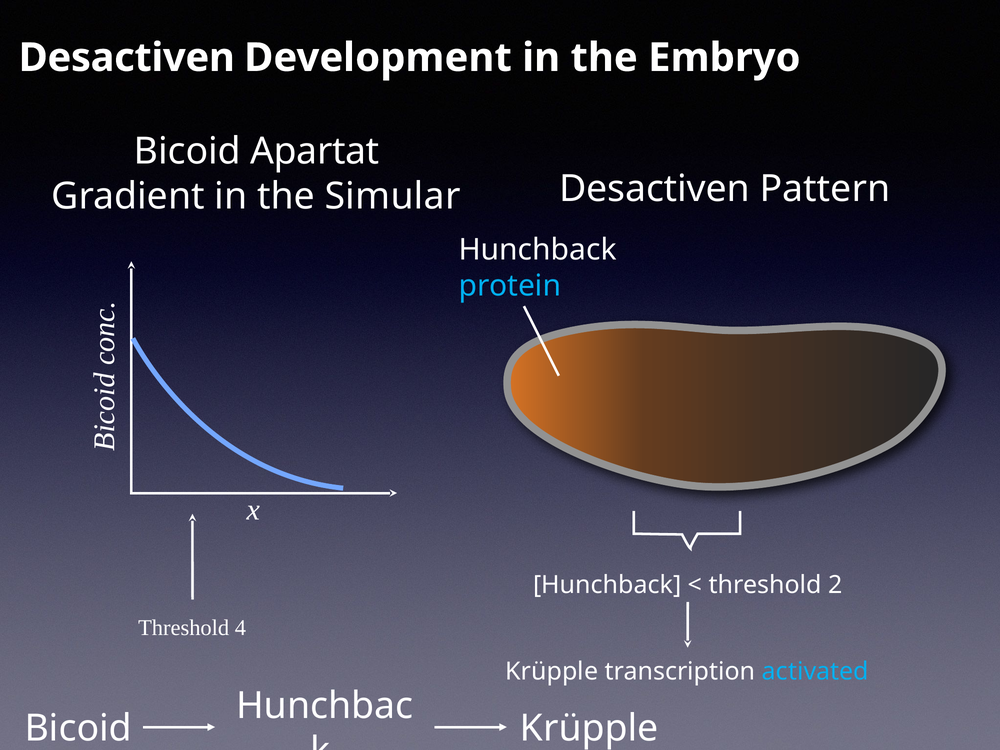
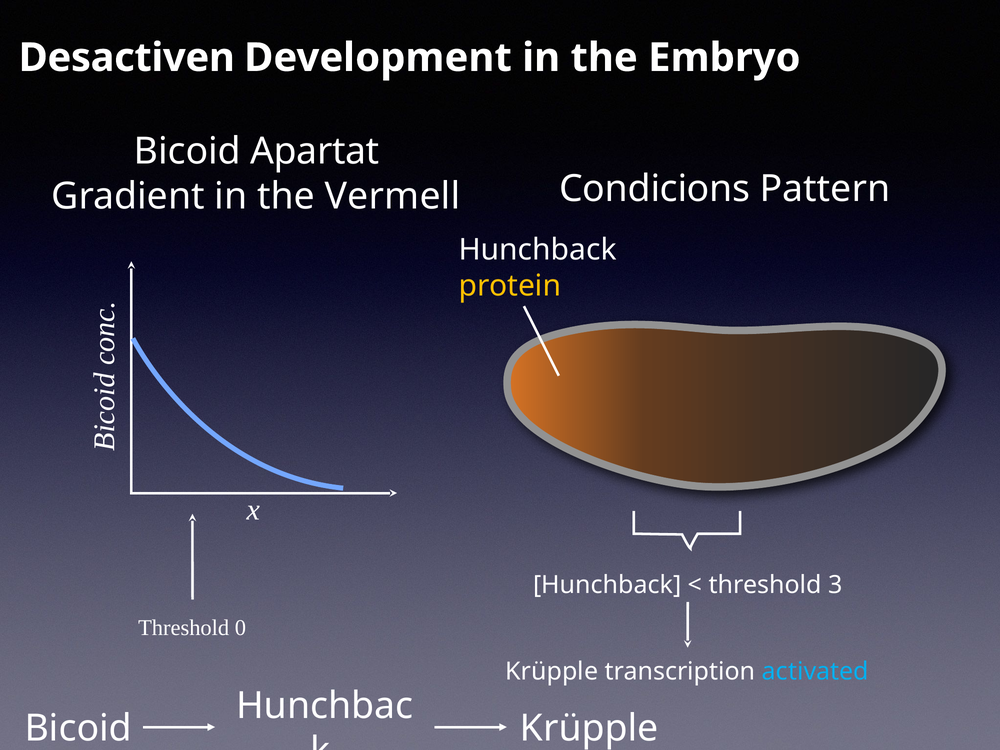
Desactiven at (655, 189): Desactiven -> Condicions
Simular: Simular -> Vermell
protein colour: light blue -> yellow
2: 2 -> 3
4: 4 -> 0
